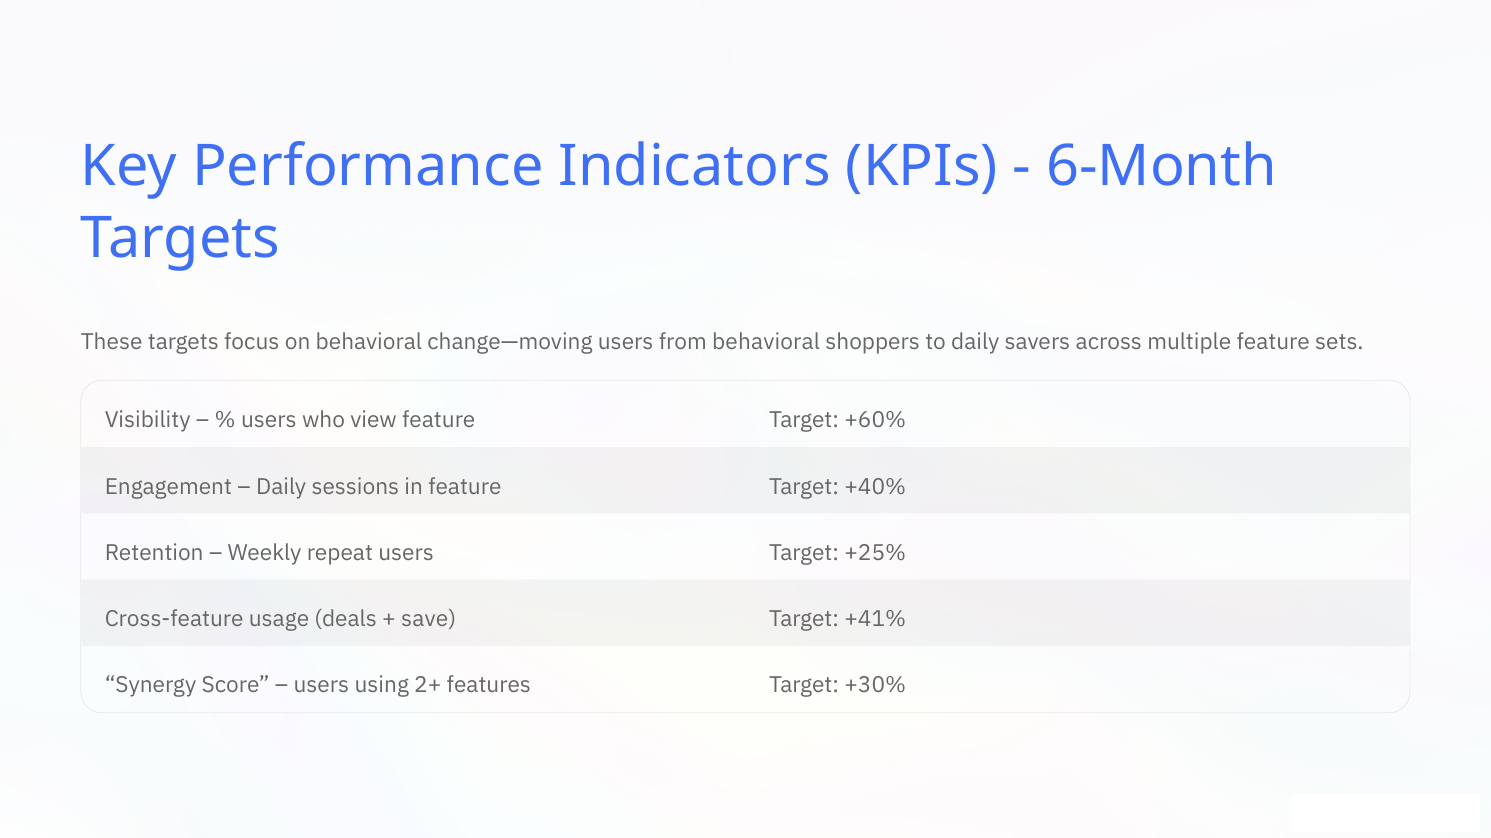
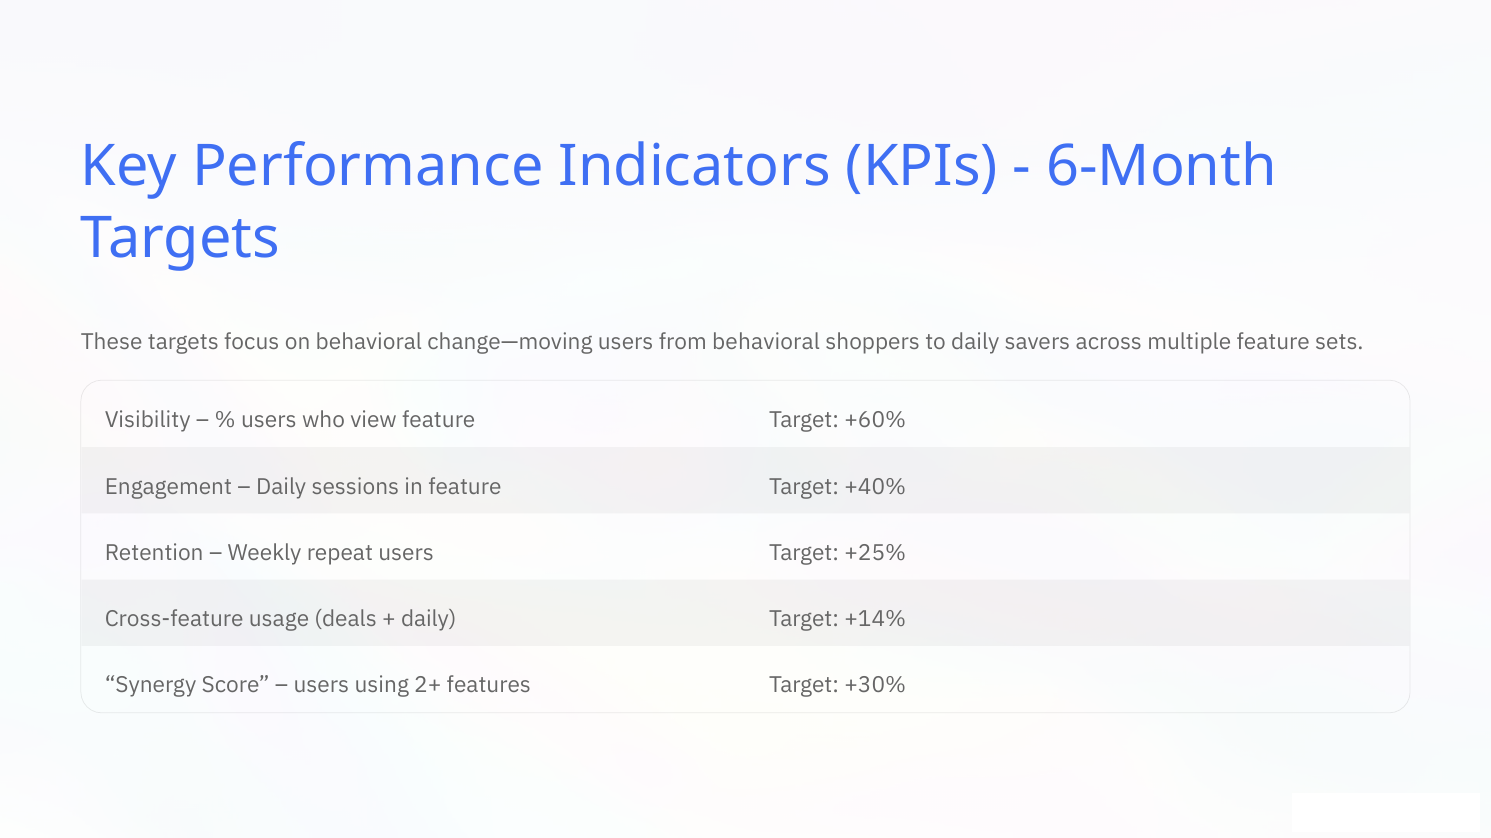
save at (429, 620): save -> daily
+41%: +41% -> +14%
